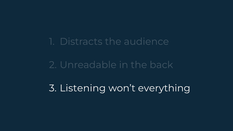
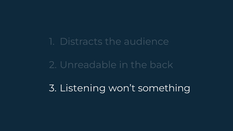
everything: everything -> something
